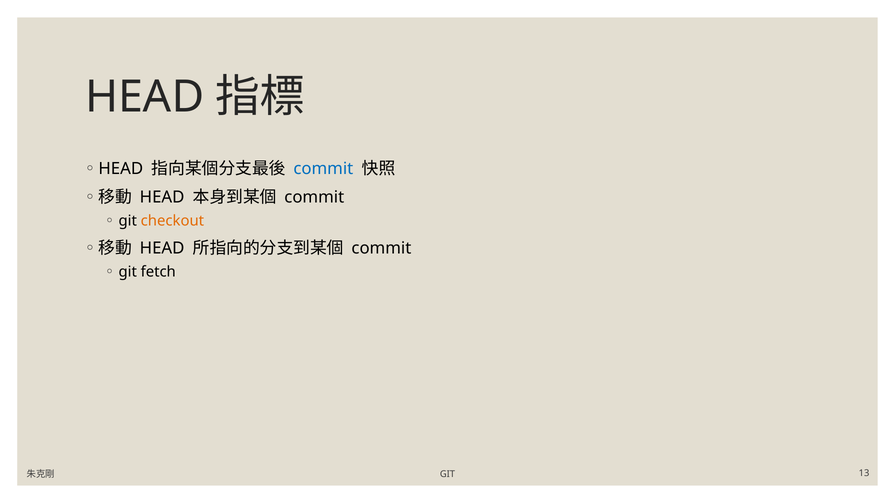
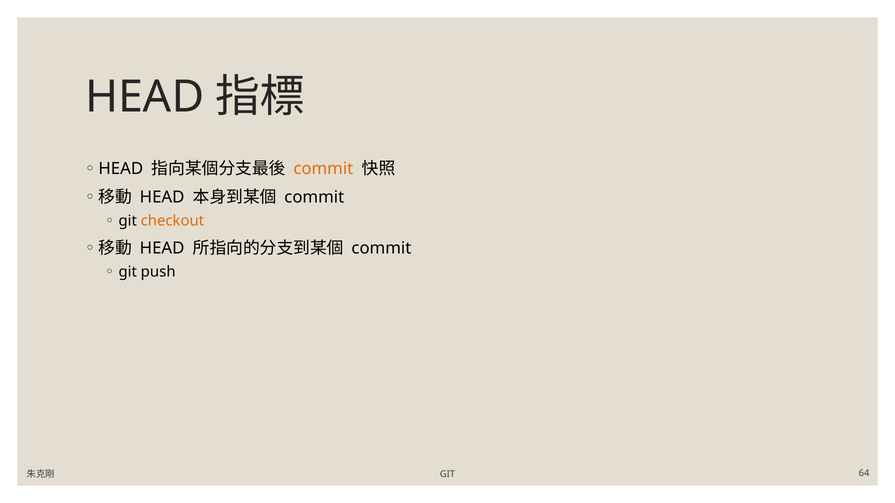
commit at (323, 169) colour: blue -> orange
fetch: fetch -> push
13: 13 -> 64
